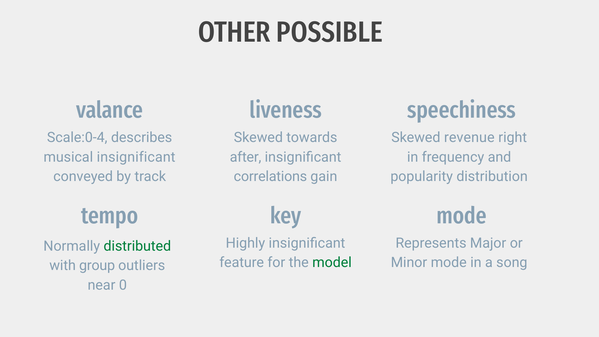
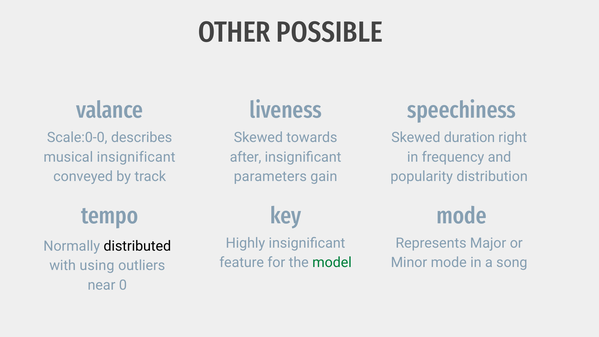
Scale:0-4: Scale:0-4 -> Scale:0-0
revenue: revenue -> duration
correlations: correlations -> parameters
distributed colour: green -> black
group: group -> using
